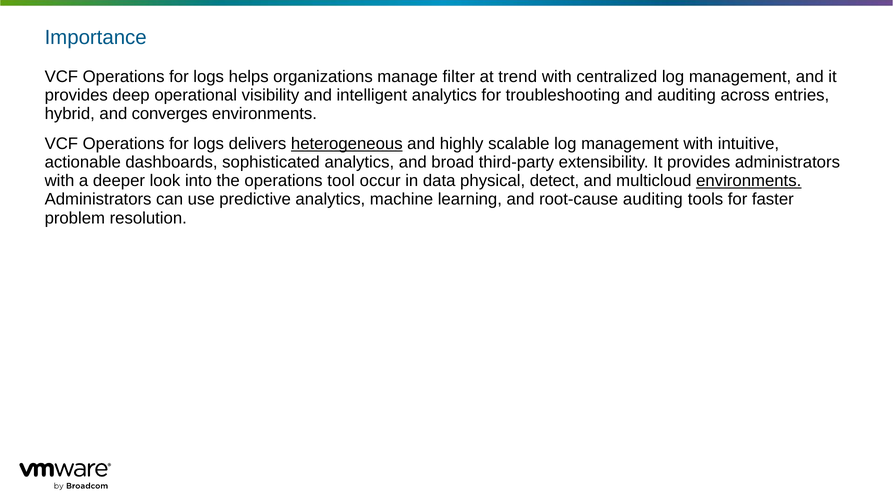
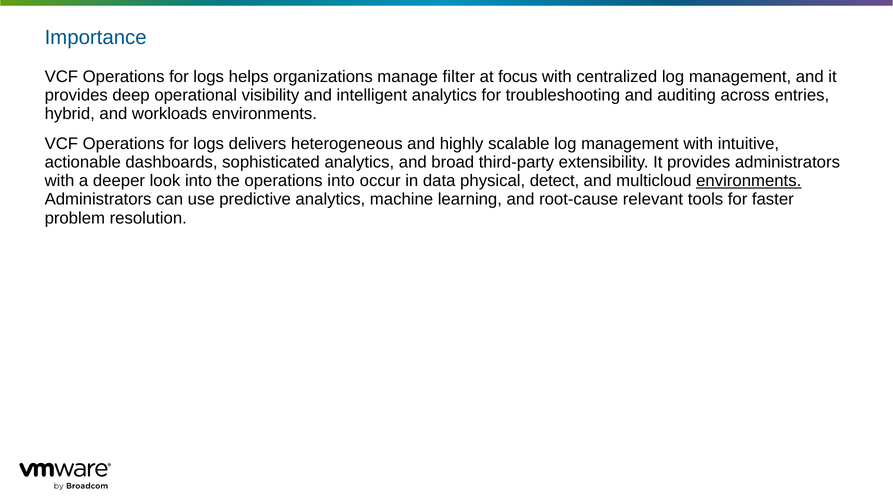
trend: trend -> focus
converges: converges -> workloads
heterogeneous underline: present -> none
operations tool: tool -> into
root-cause auditing: auditing -> relevant
